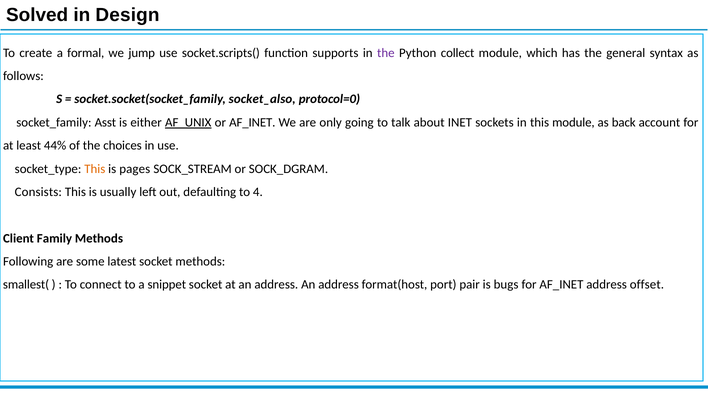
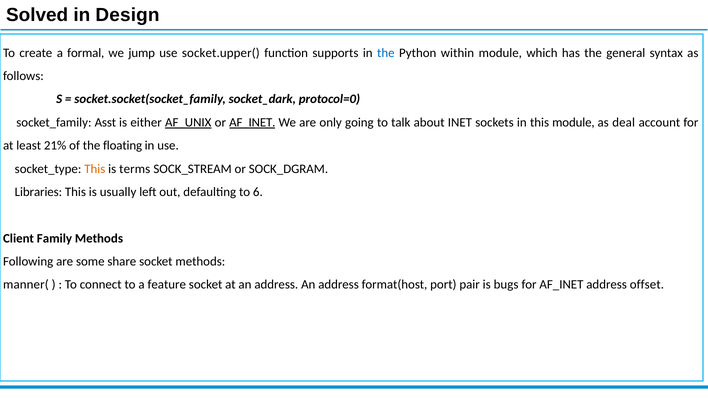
socket.scripts(: socket.scripts( -> socket.upper(
the at (386, 53) colour: purple -> blue
collect: collect -> within
socket_also: socket_also -> socket_dark
AF_INET at (252, 122) underline: none -> present
back: back -> deal
44%: 44% -> 21%
choices: choices -> floating
pages: pages -> terms
Consists: Consists -> Libraries
4: 4 -> 6
latest: latest -> share
smallest(: smallest( -> manner(
snippet: snippet -> feature
